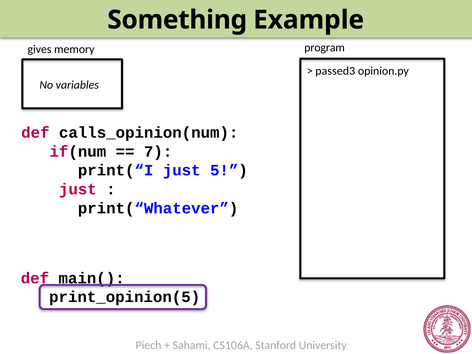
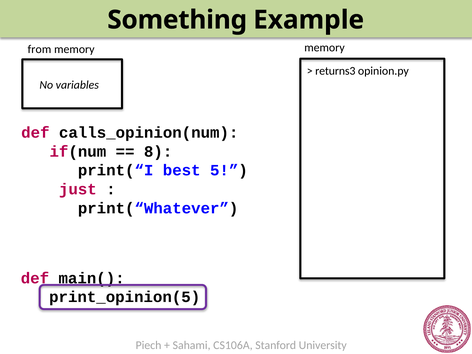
program at (325, 48): program -> memory
gives: gives -> from
passed3: passed3 -> returns3
7: 7 -> 8
print(“I just: just -> best
